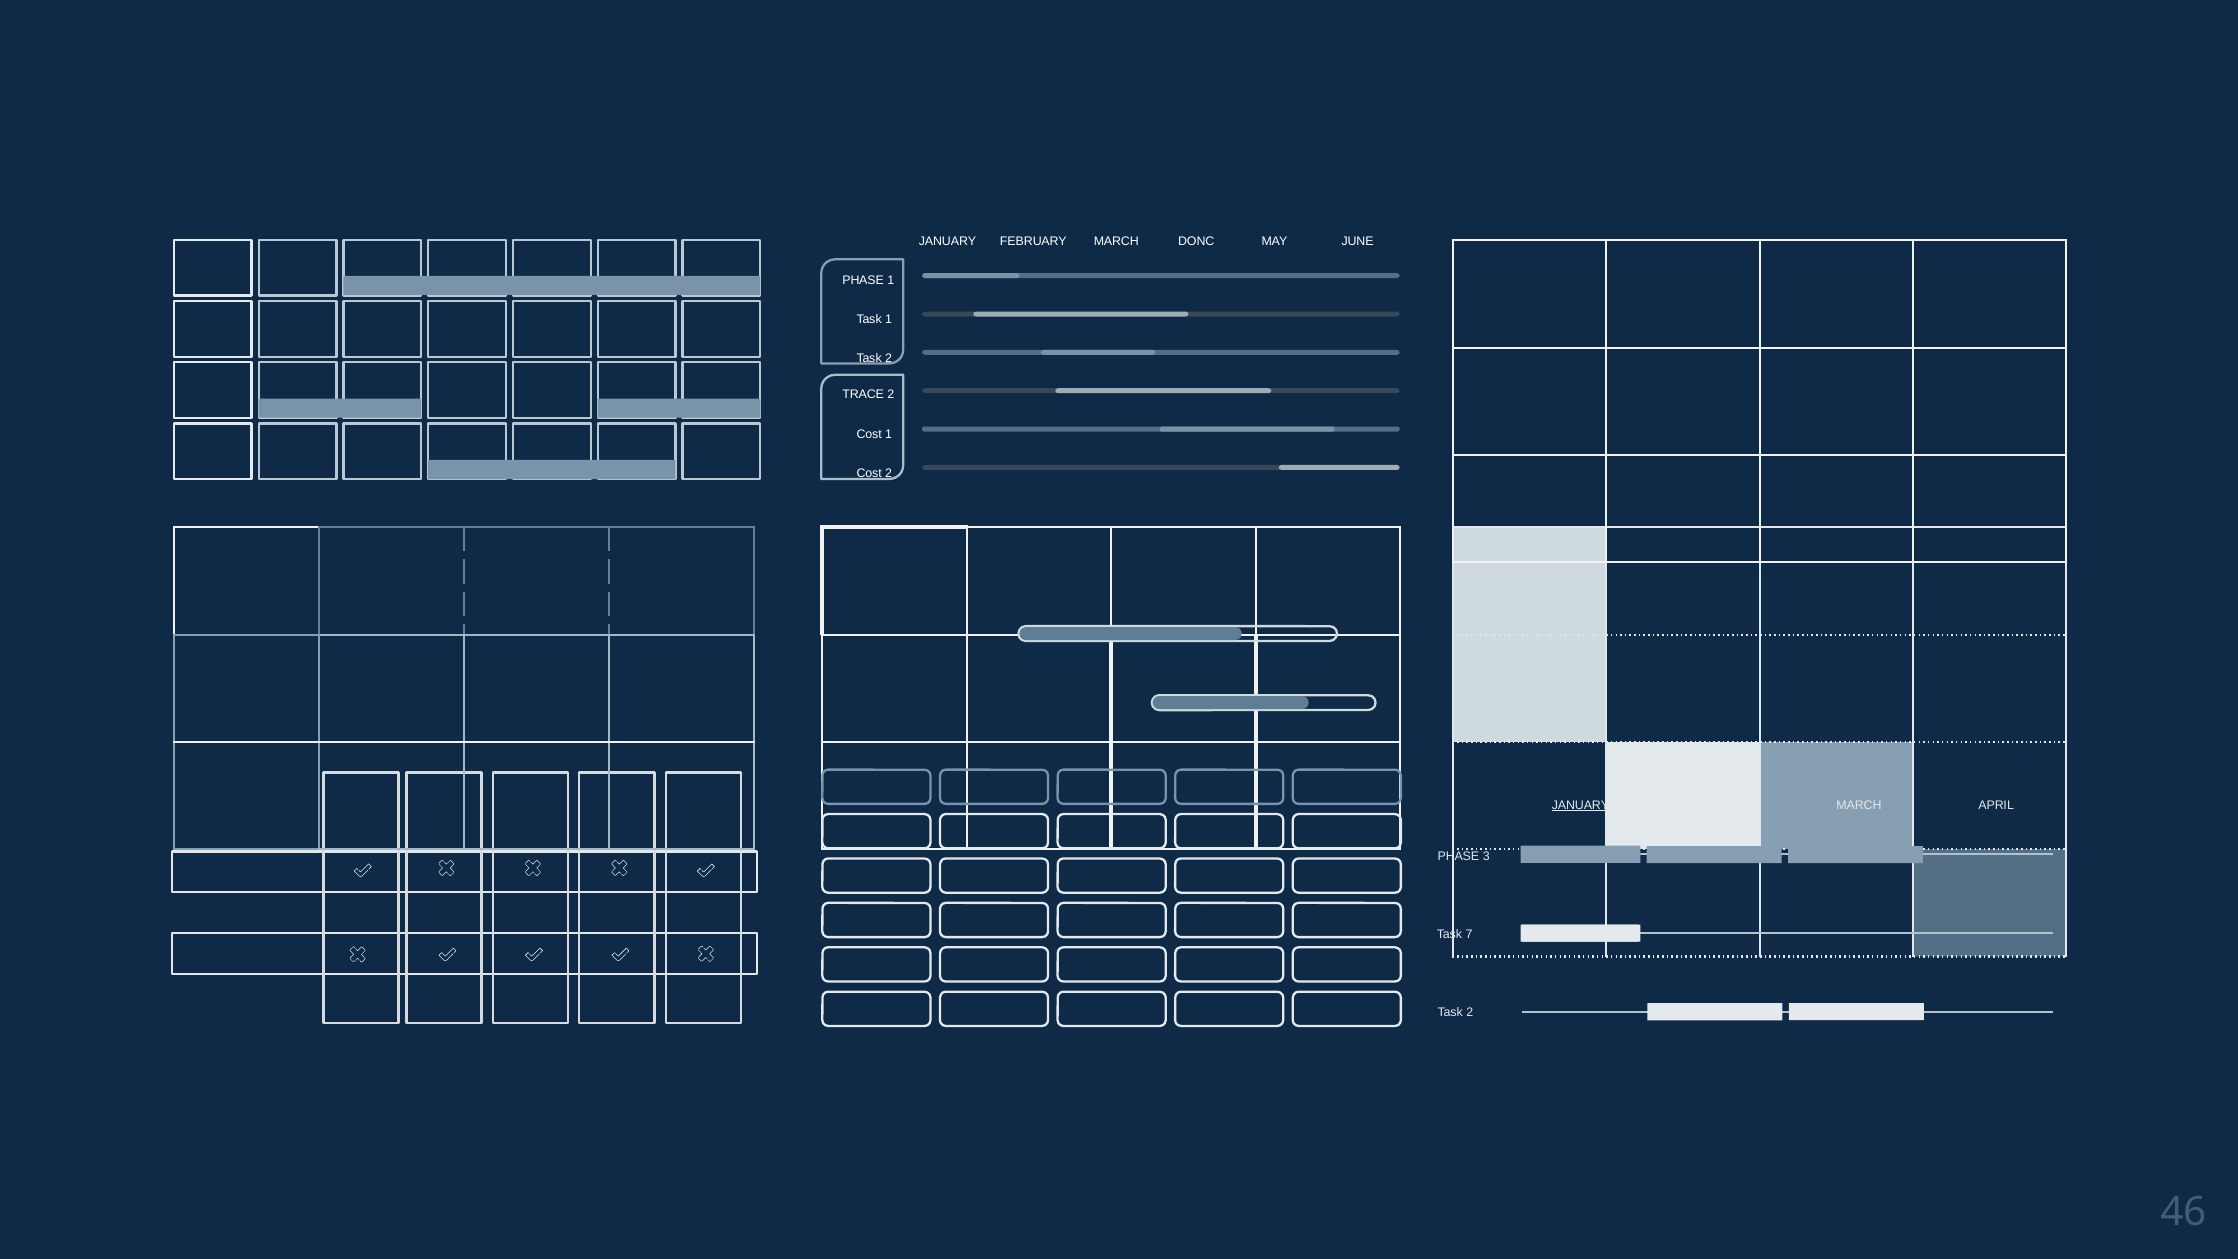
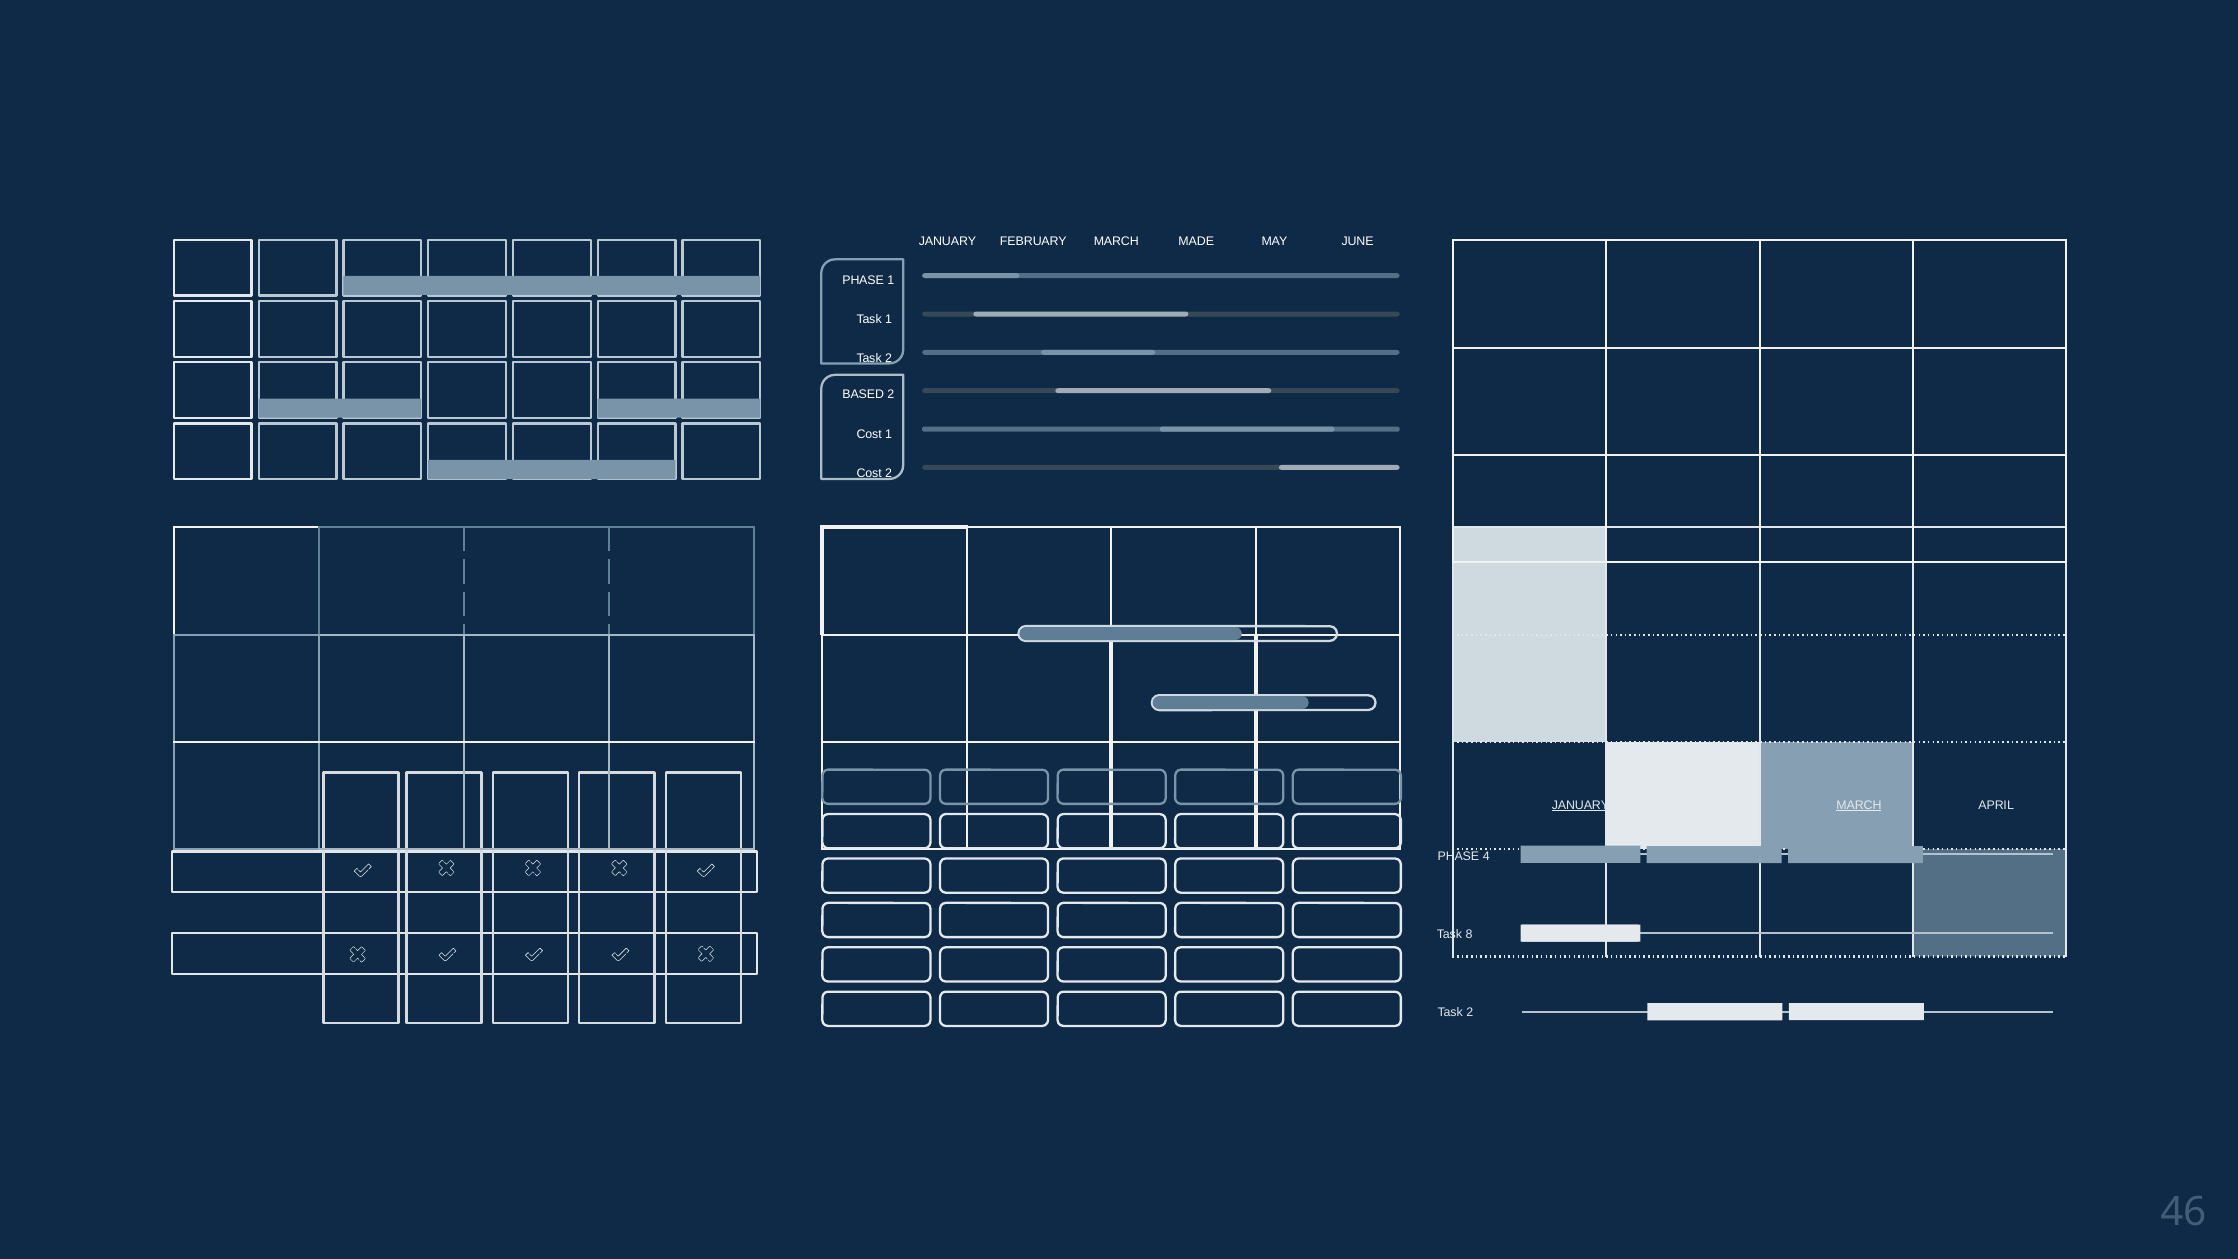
DONC: DONC -> MADE
TRACE: TRACE -> BASED
MARCH at (1859, 805) underline: none -> present
3: 3 -> 4
7: 7 -> 8
